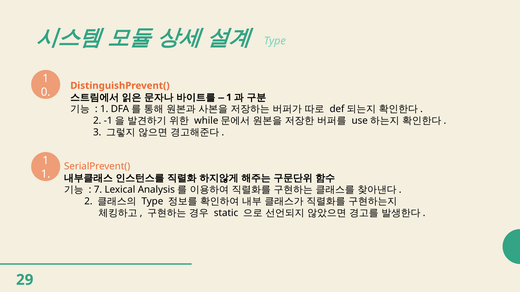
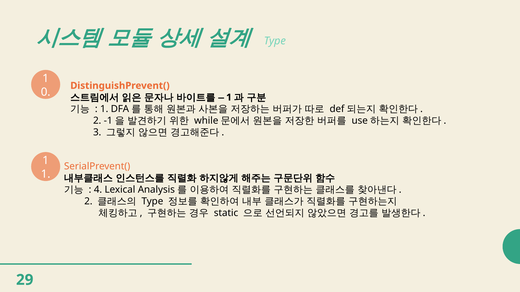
7: 7 -> 4
